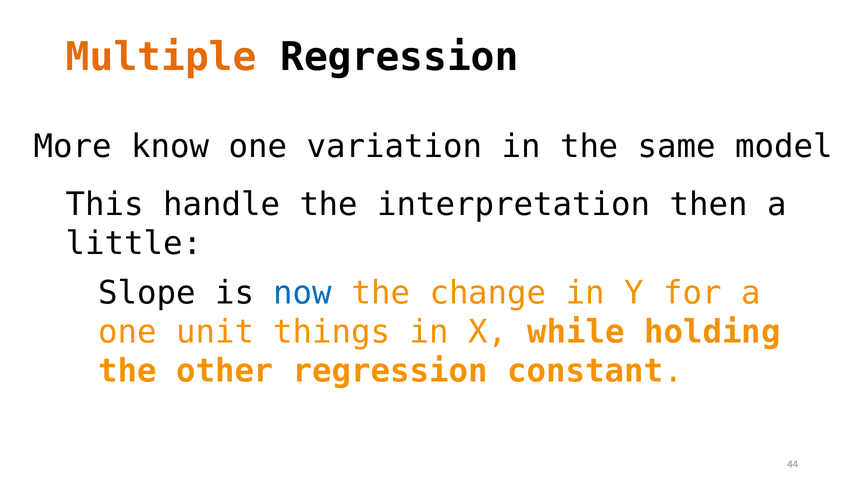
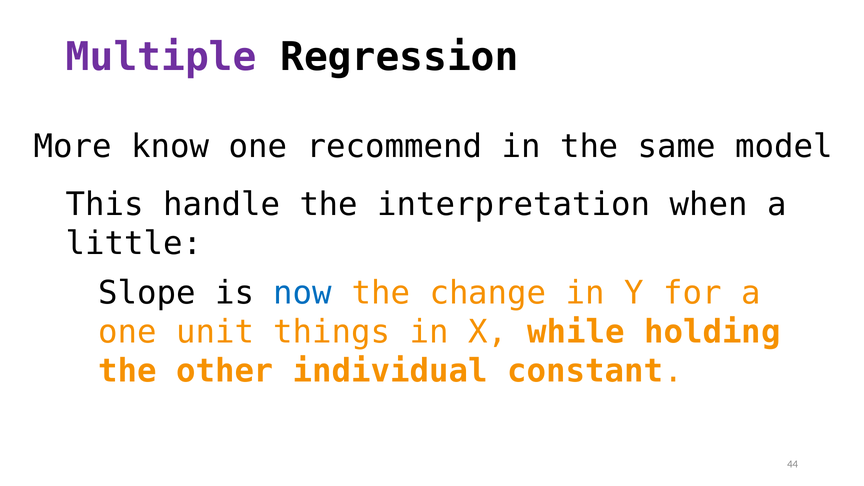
Multiple colour: orange -> purple
variation: variation -> recommend
then: then -> when
other regression: regression -> individual
